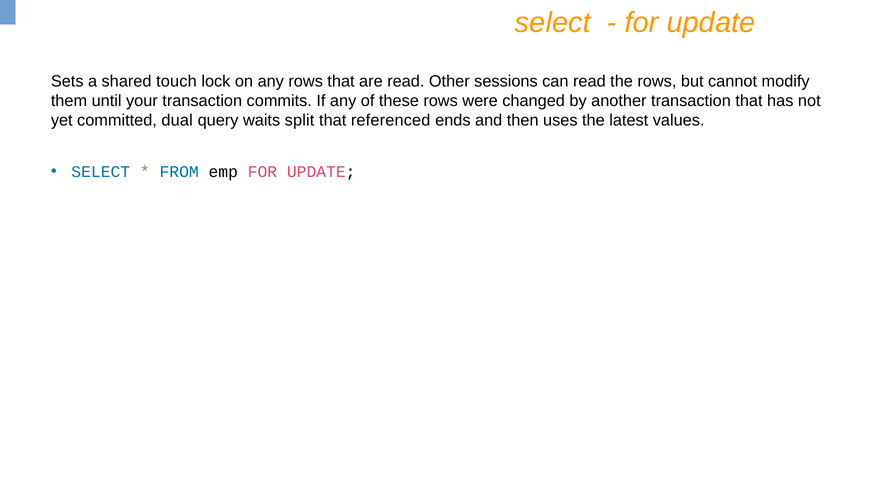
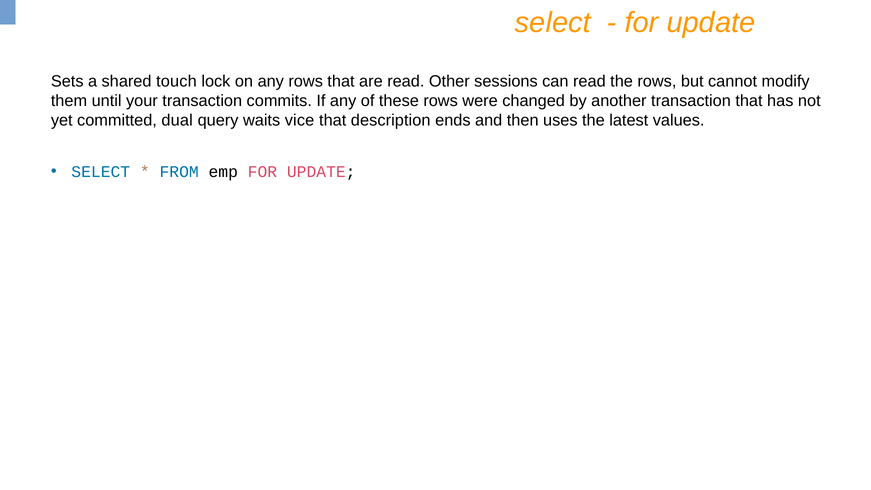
split: split -> vice
referenced: referenced -> description
